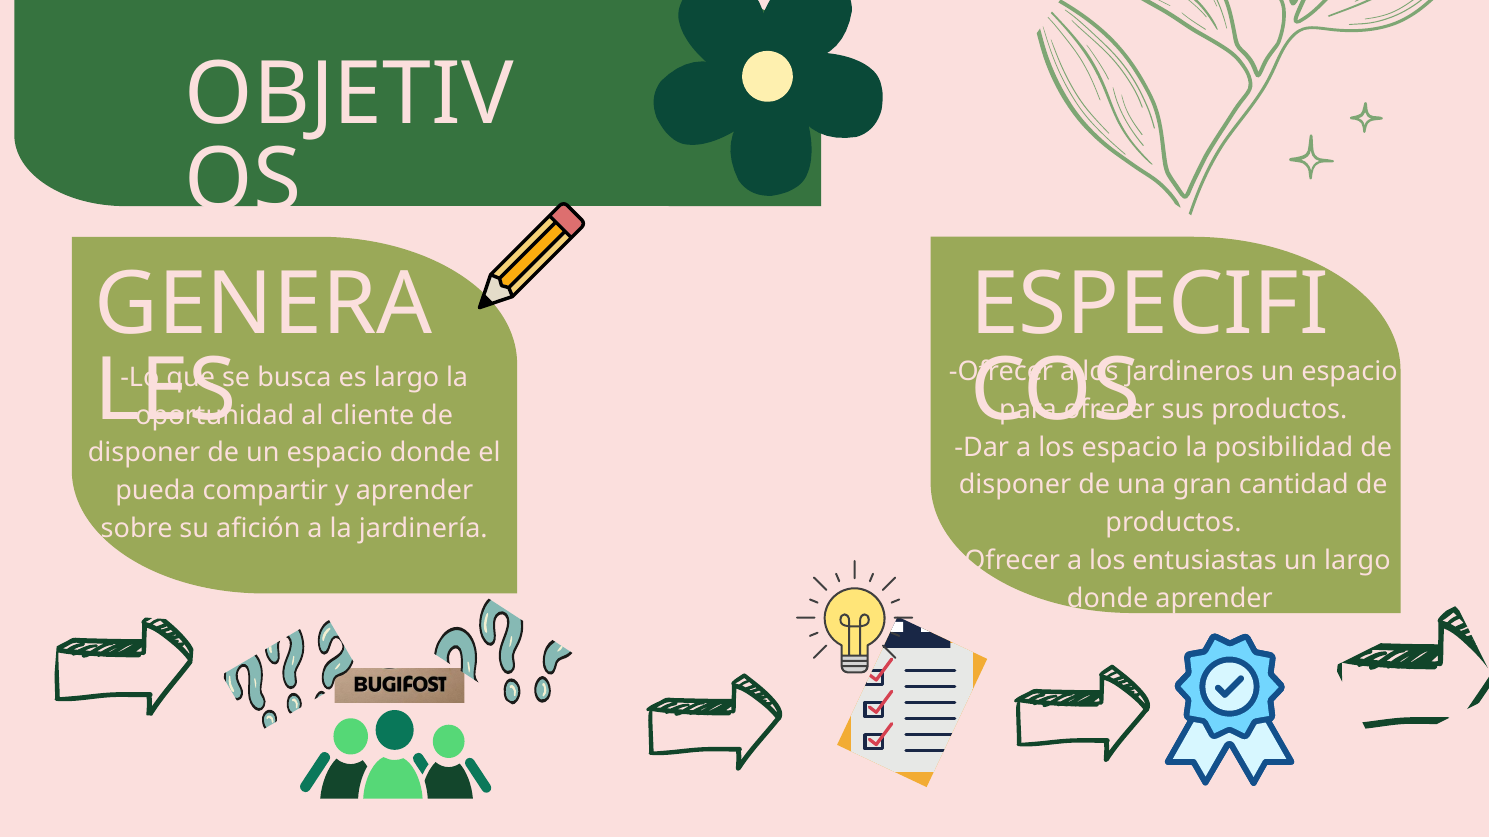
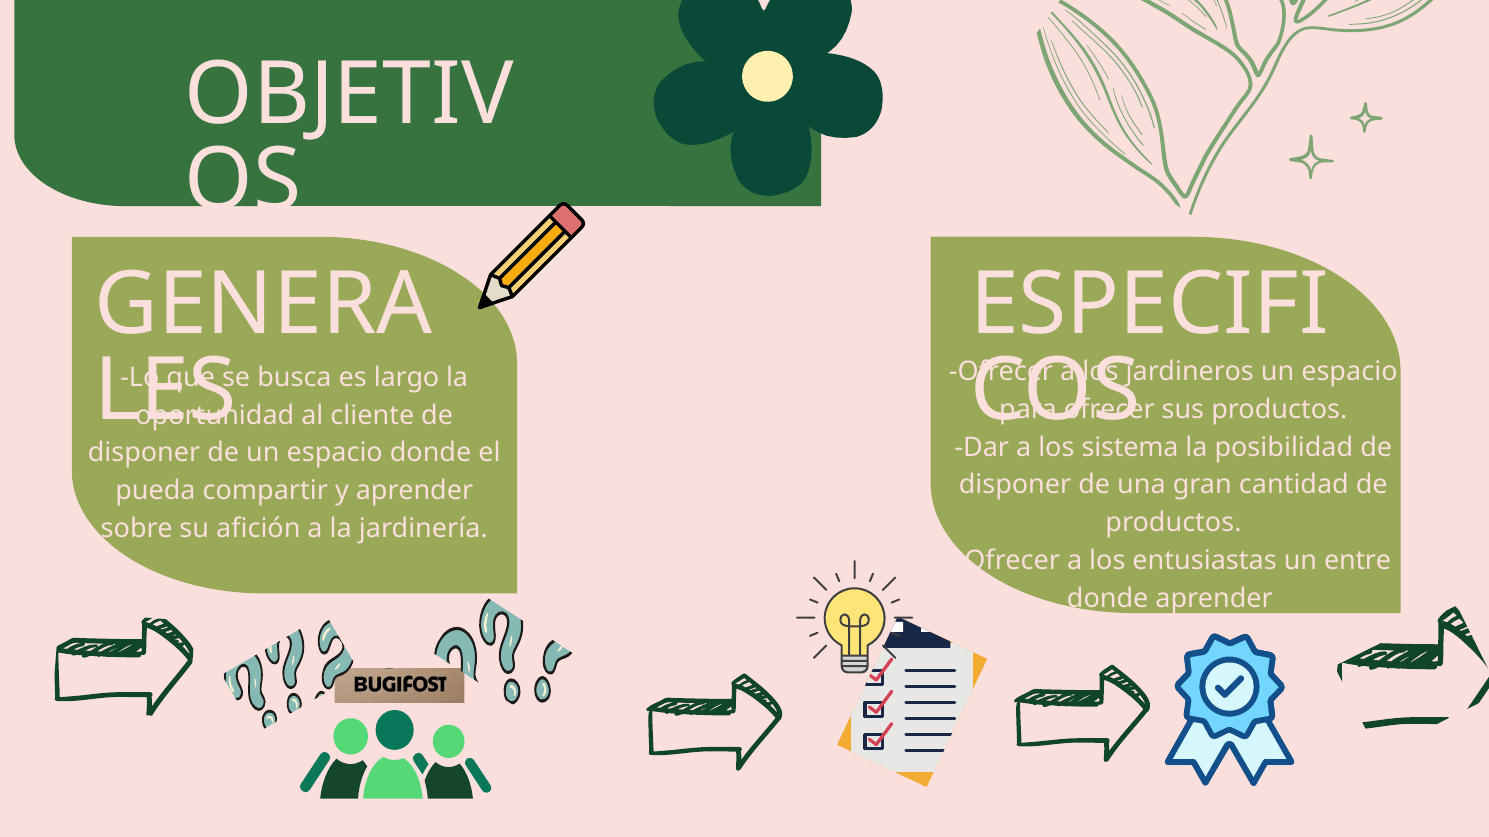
espacio at (1130, 447): espacio -> sistema
un largo: largo -> entre
